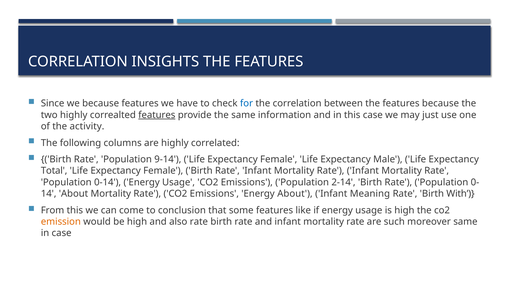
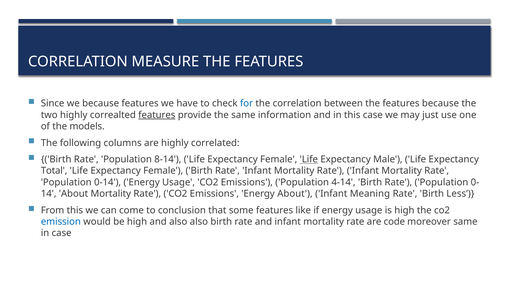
INSIGHTS: INSIGHTS -> MEASURE
activity: activity -> models
9-14: 9-14 -> 8-14
Life at (309, 160) underline: none -> present
2-14: 2-14 -> 4-14
With: With -> Less
emission colour: orange -> blue
also rate: rate -> also
such: such -> code
